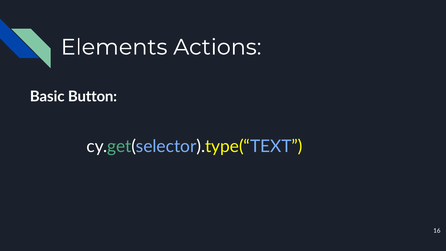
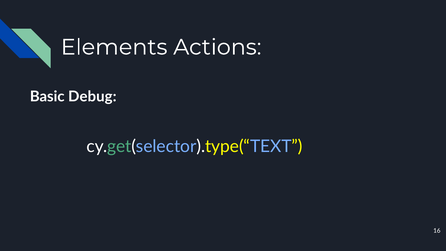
Button: Button -> Debug
